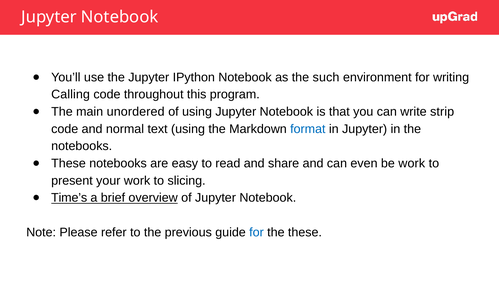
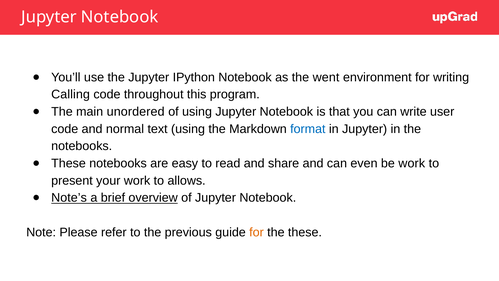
such: such -> went
strip: strip -> user
slicing: slicing -> allows
Time’s: Time’s -> Note’s
for at (257, 232) colour: blue -> orange
